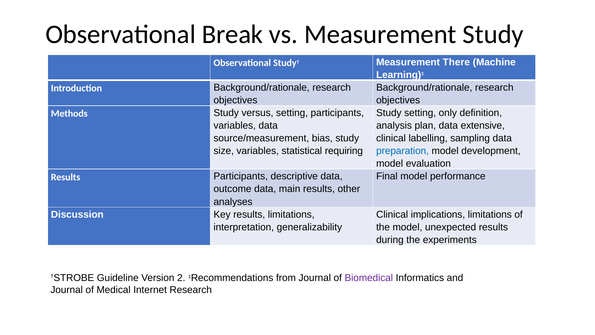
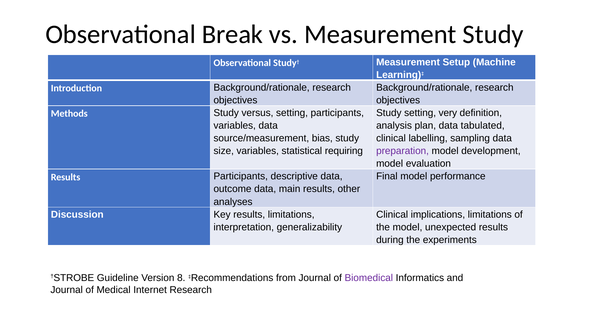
There: There -> Setup
only: only -> very
extensive: extensive -> tabulated
preparation colour: blue -> purple
2: 2 -> 8
